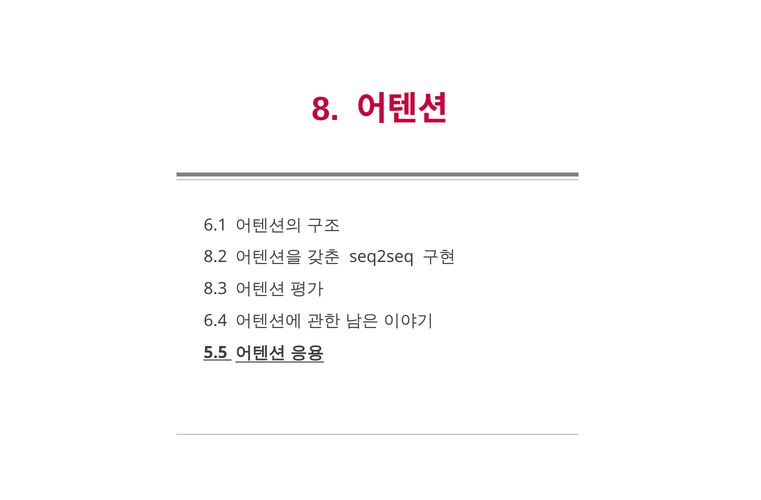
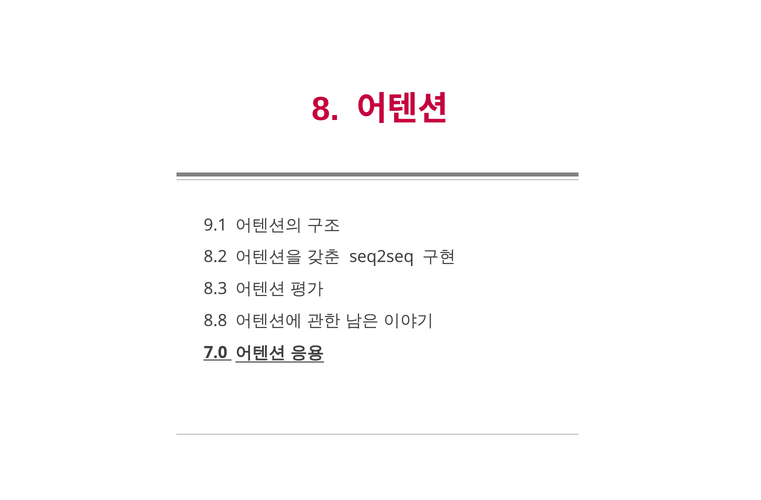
6.1: 6.1 -> 9.1
6.4: 6.4 -> 8.8
5.5: 5.5 -> 7.0
